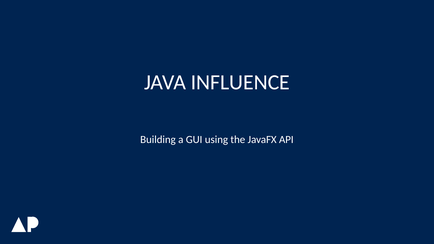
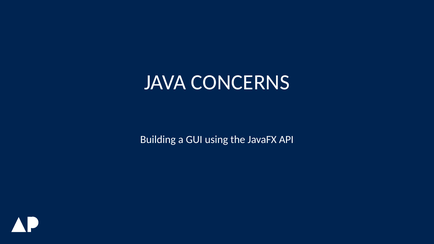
INFLUENCE: INFLUENCE -> CONCERNS
